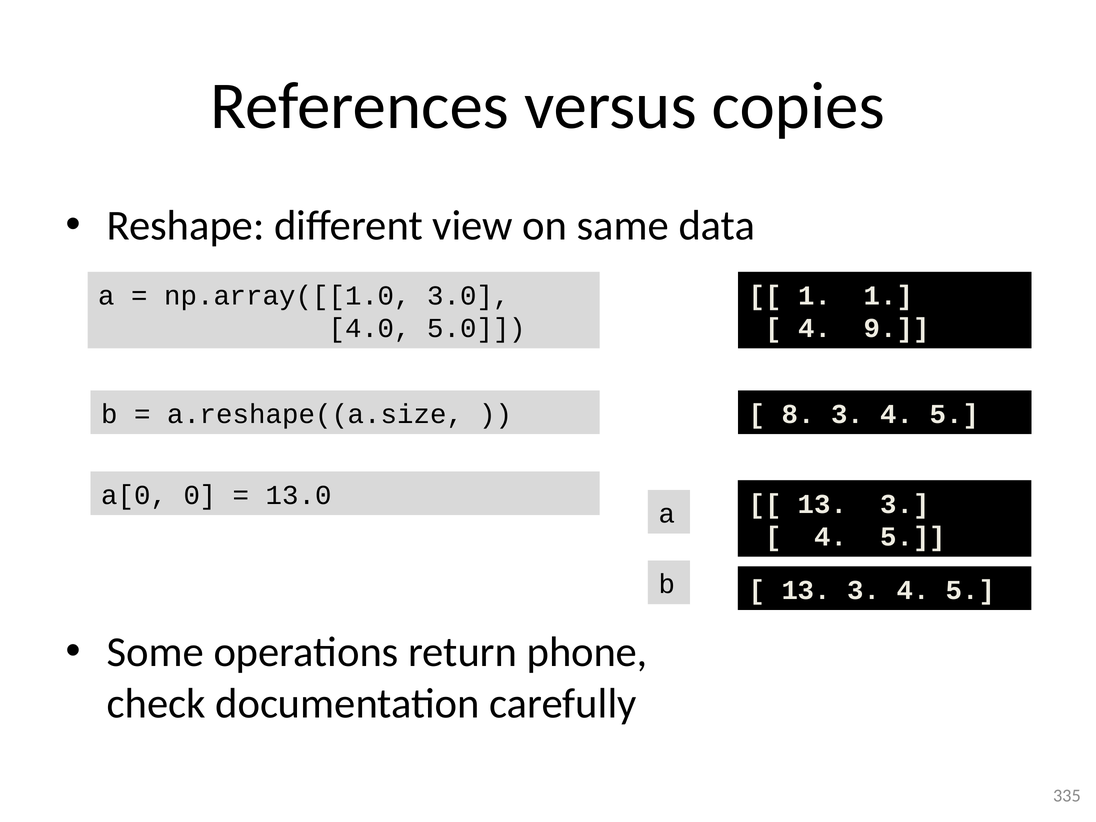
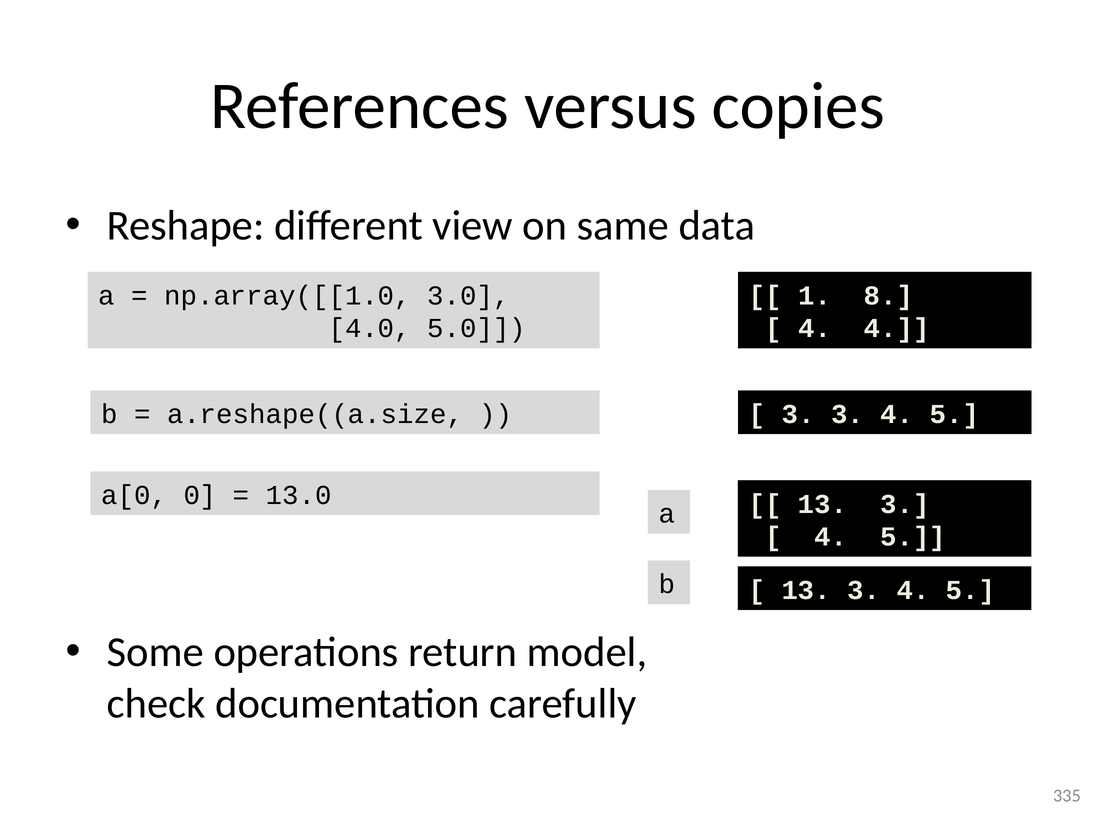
1 1: 1 -> 8
4 9: 9 -> 4
8 at (798, 414): 8 -> 3
phone: phone -> model
